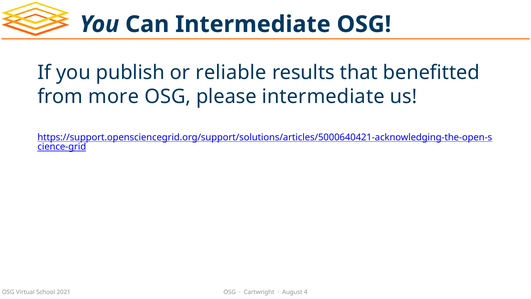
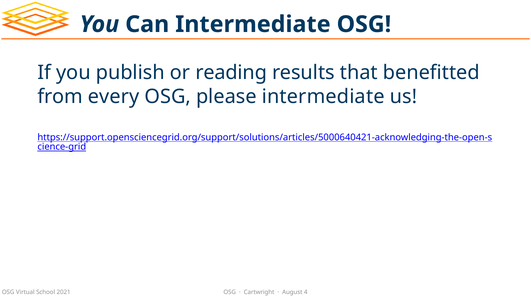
reliable: reliable -> reading
more: more -> every
